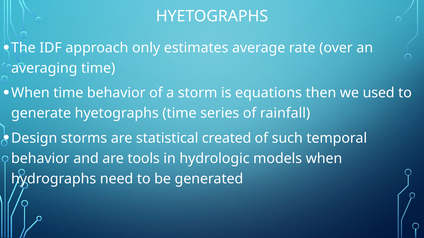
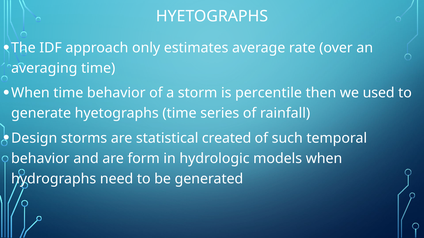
equations: equations -> percentile
tools: tools -> form
